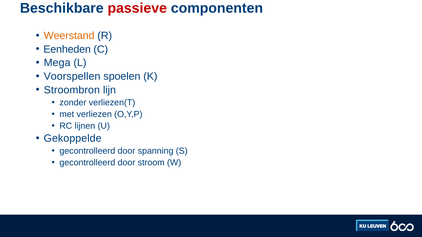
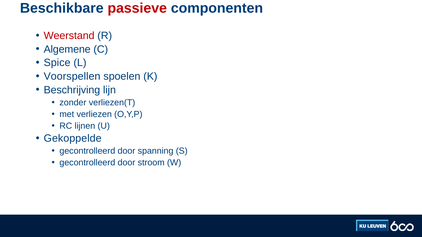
Weerstand colour: orange -> red
Eenheden: Eenheden -> Algemene
Mega: Mega -> Spice
Stroombron: Stroombron -> Beschrijving
